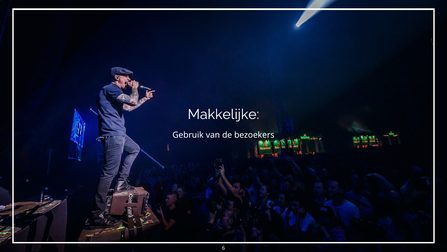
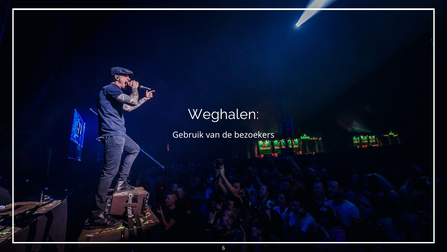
Makkelijke: Makkelijke -> Weghalen
